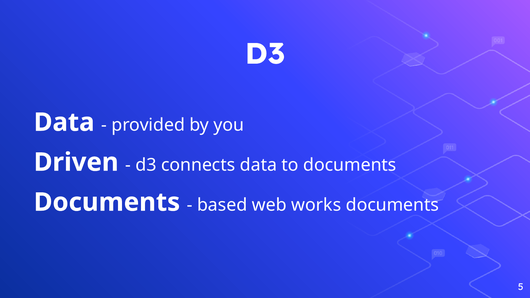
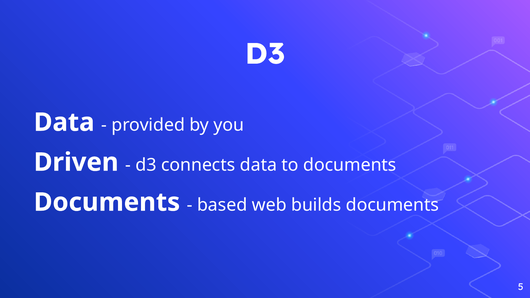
works: works -> builds
